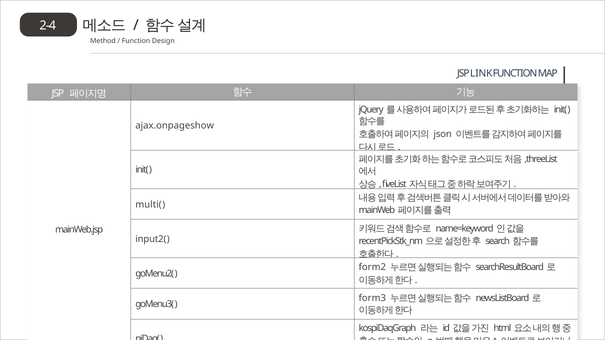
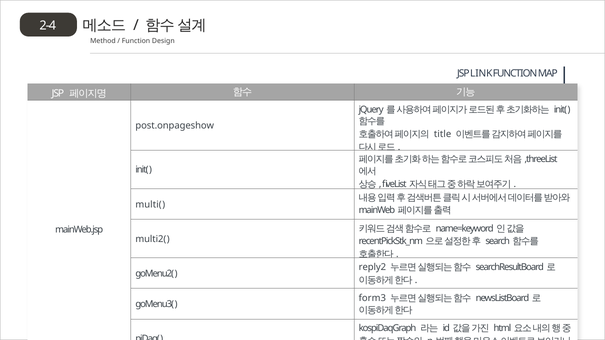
ajax.onpageshow: ajax.onpageshow -> post.onpageshow
json: json -> title
input2(: input2( -> multi2(
form2: form2 -> reply2
